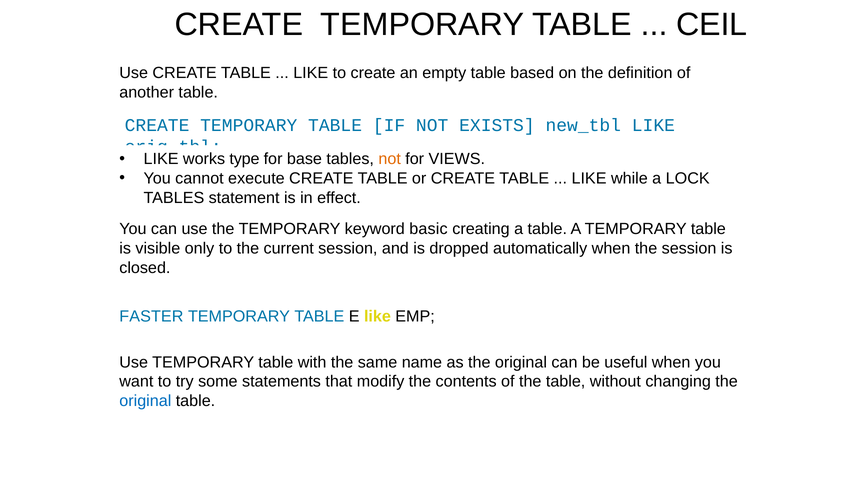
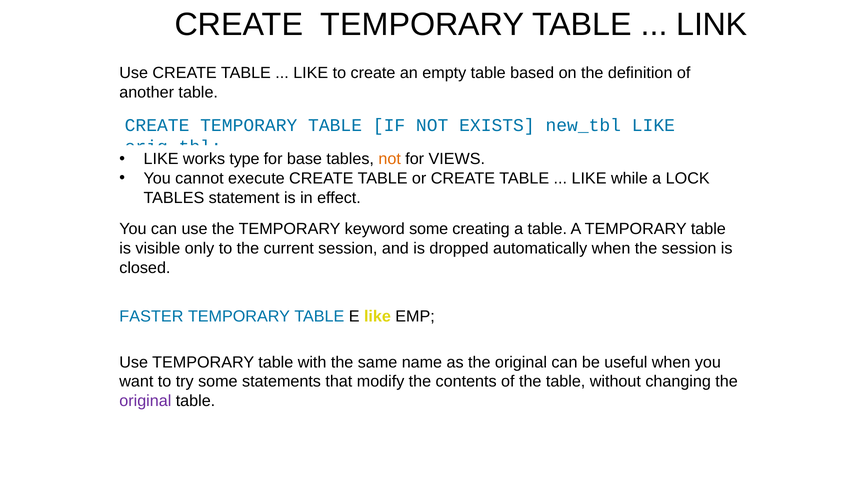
CEIL: CEIL -> LINK
keyword basic: basic -> some
original at (145, 401) colour: blue -> purple
